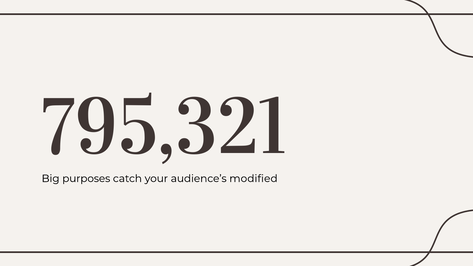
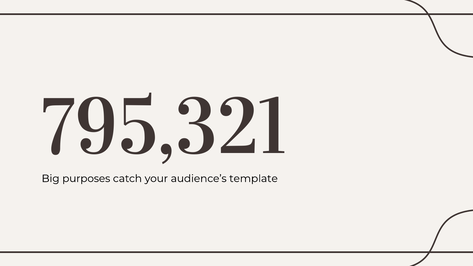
modified: modified -> template
